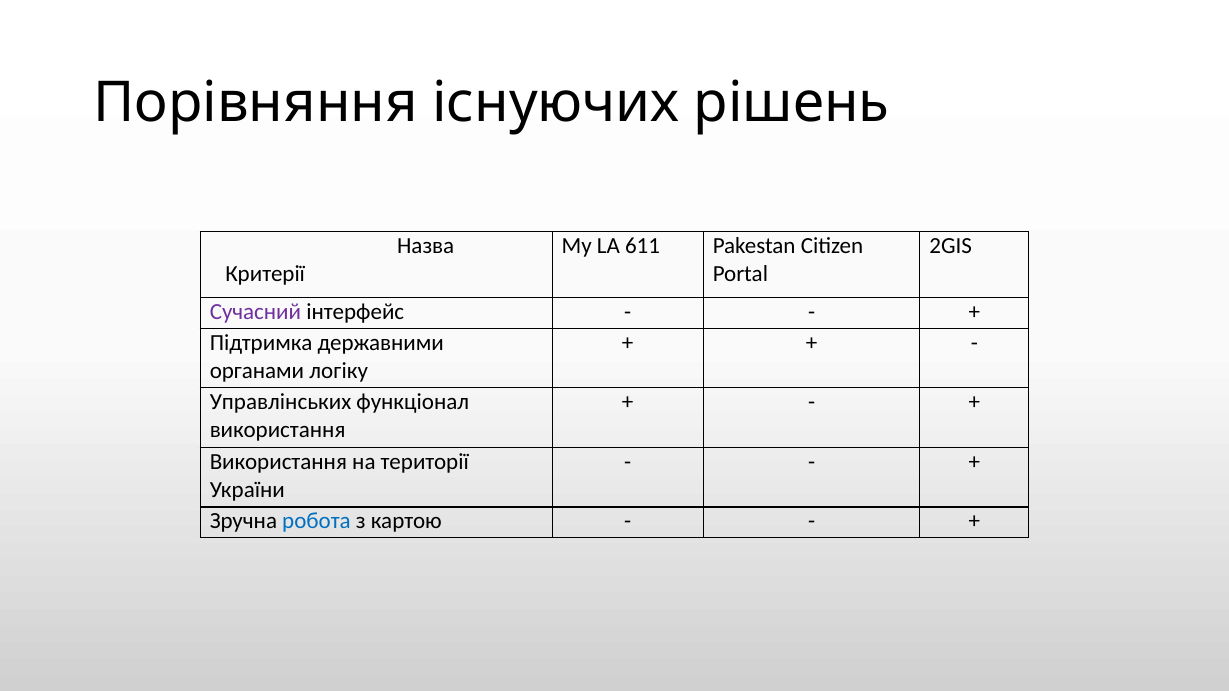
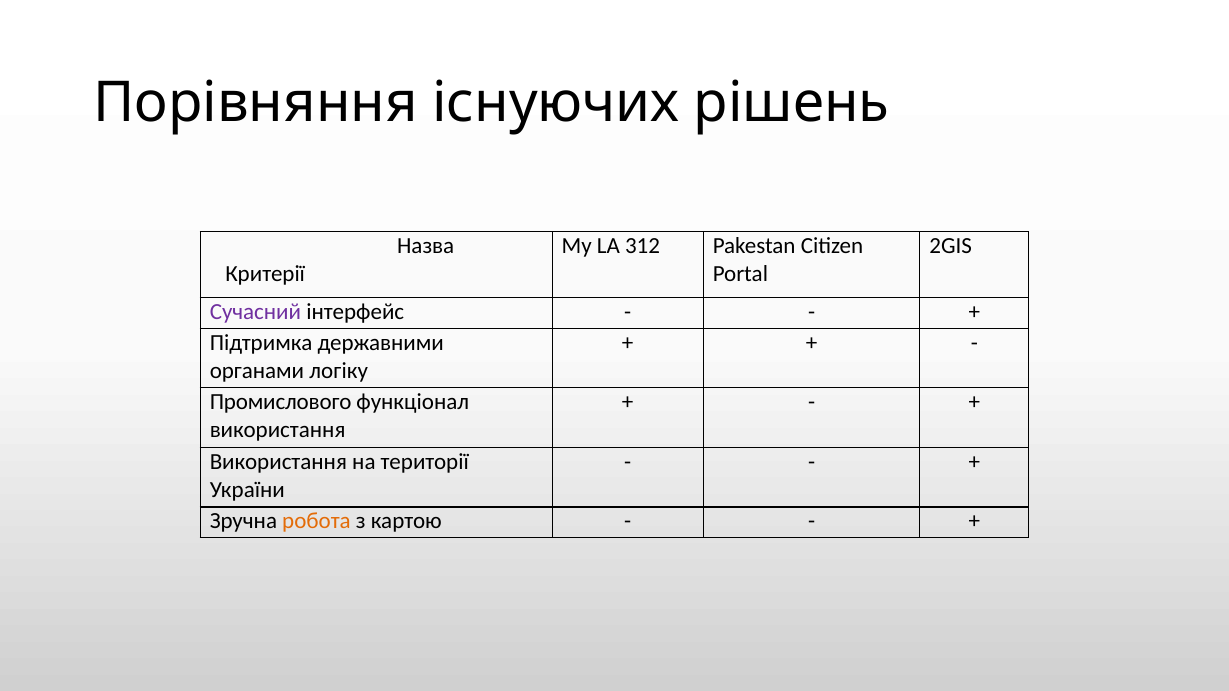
611: 611 -> 312
Управлінських: Управлінських -> Промислового
робота colour: blue -> orange
